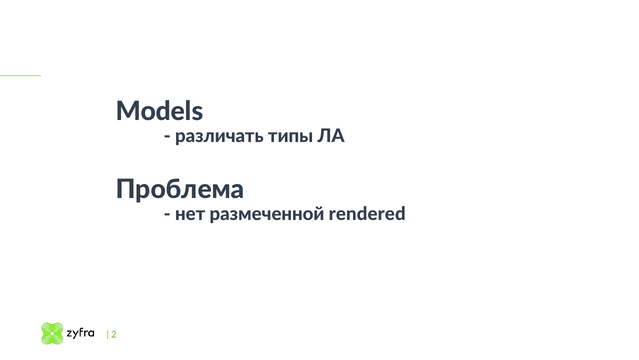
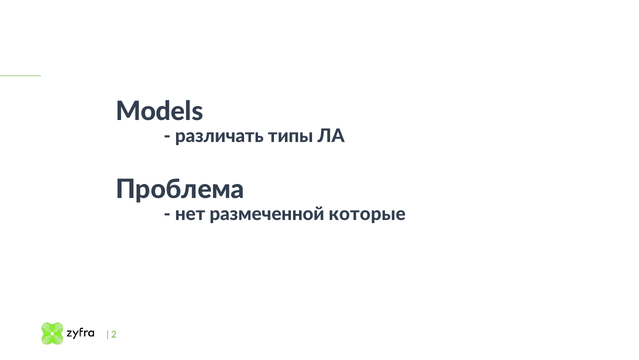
rendered: rendered -> которые
